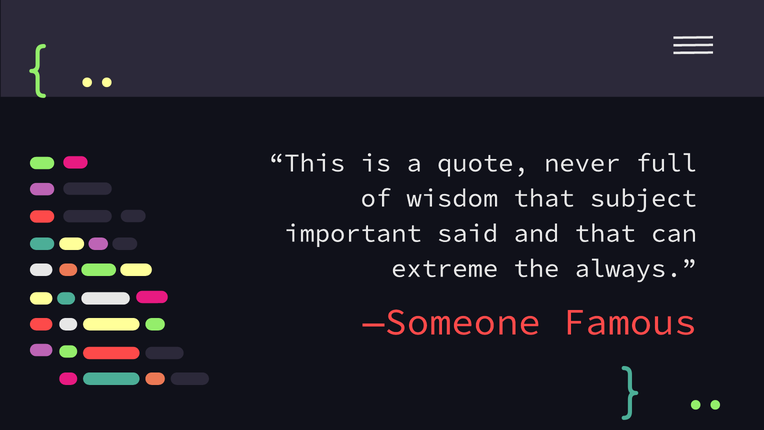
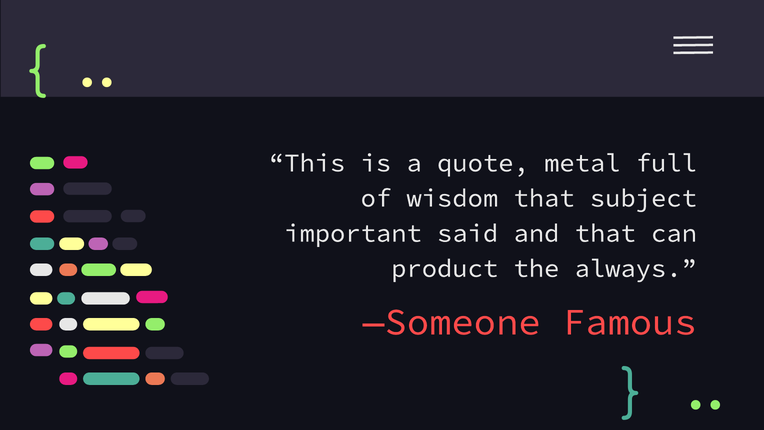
never: never -> metal
extreme: extreme -> product
